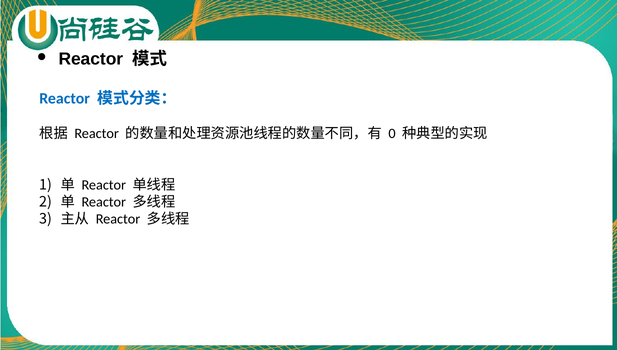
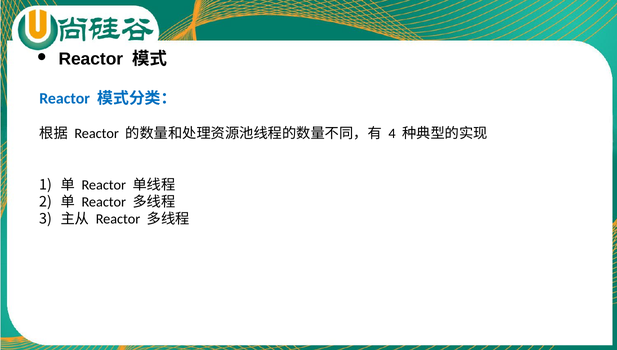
0: 0 -> 4
